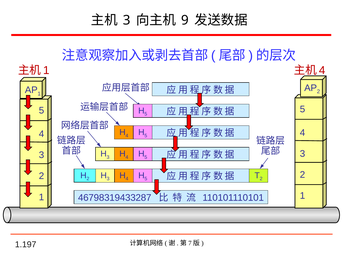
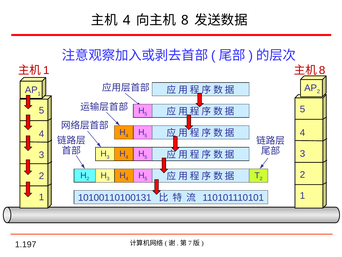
3 at (127, 20): 3 -> 4
9 at (185, 20): 9 -> 8
4 at (322, 70): 4 -> 8
46798319433287: 46798319433287 -> 10100110100131
